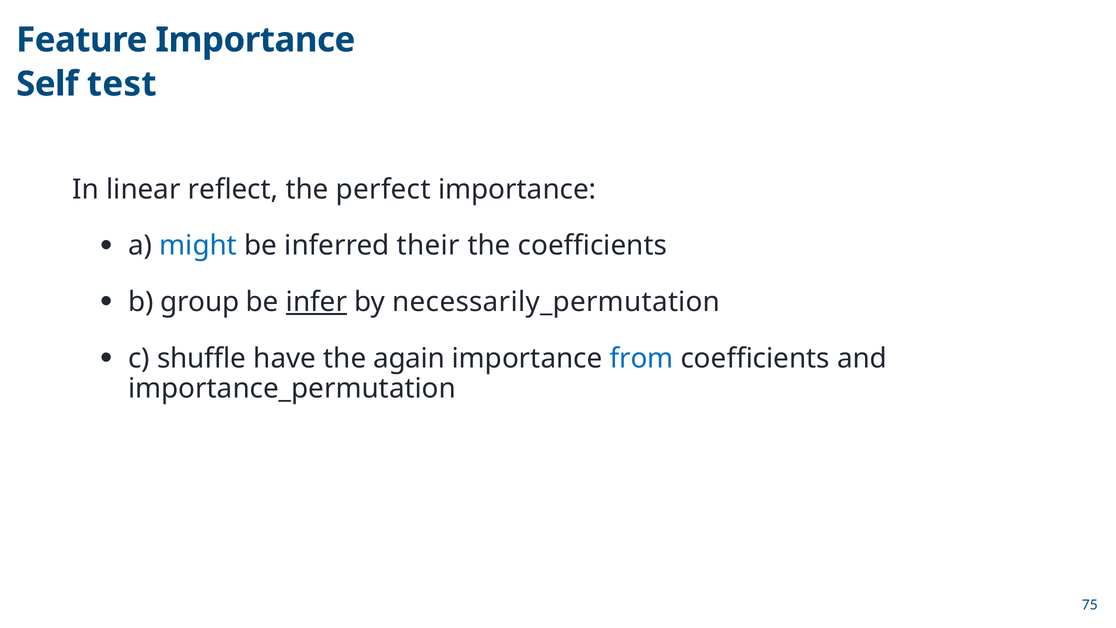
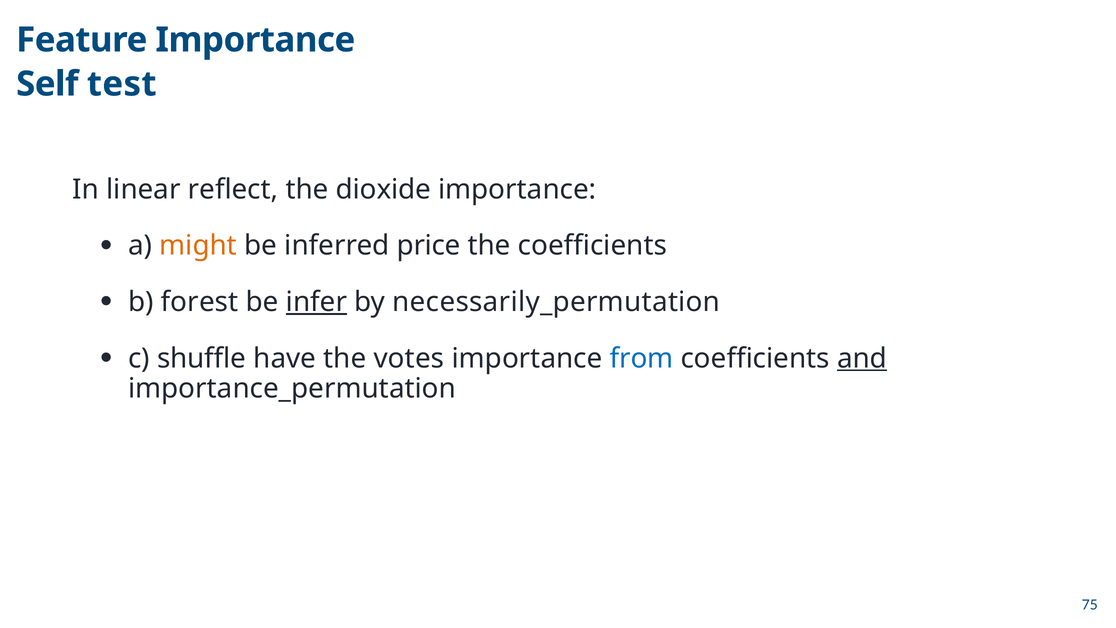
perfect: perfect -> dioxide
might colour: blue -> orange
their: their -> price
group: group -> forest
again: again -> votes
and underline: none -> present
